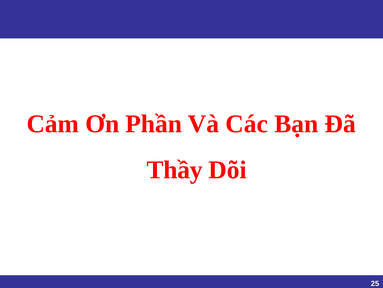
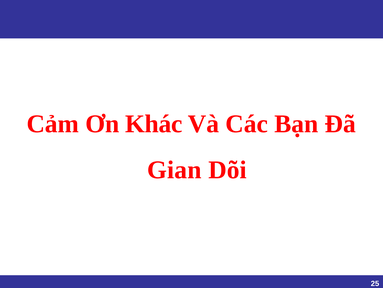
Phần: Phần -> Khác
Thầy: Thầy -> Gian
